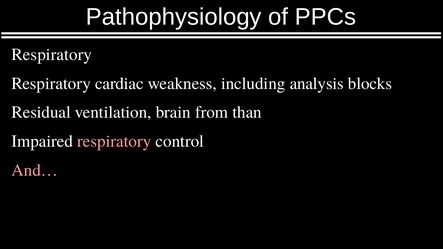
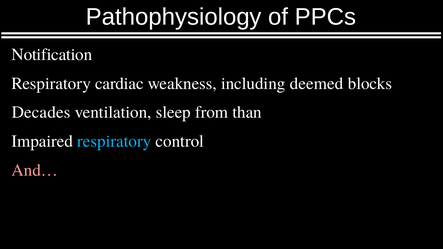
Respiratory at (52, 55): Respiratory -> Notification
analysis: analysis -> deemed
Residual: Residual -> Decades
brain: brain -> sleep
respiratory at (114, 141) colour: pink -> light blue
